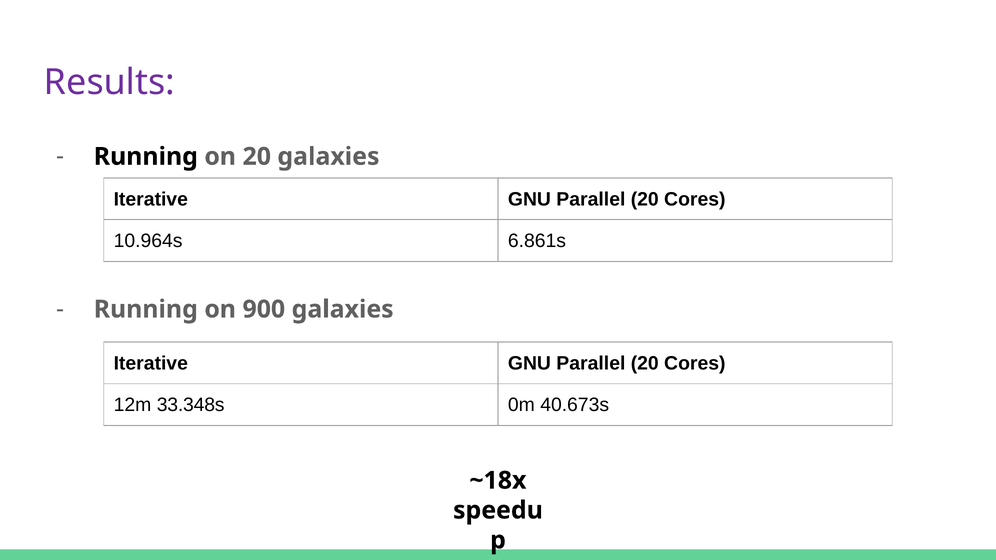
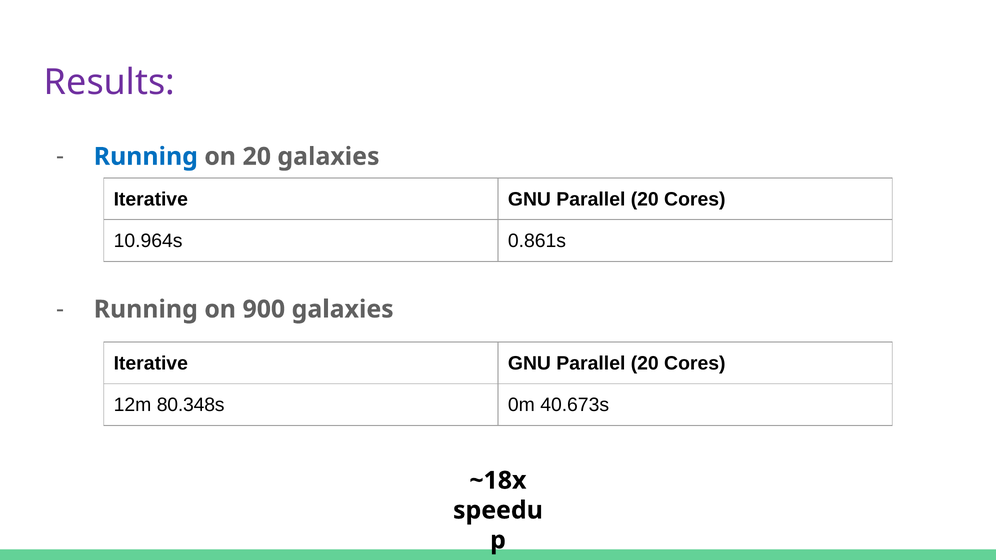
Running at (146, 157) colour: black -> blue
6.861s: 6.861s -> 0.861s
33.348s: 33.348s -> 80.348s
